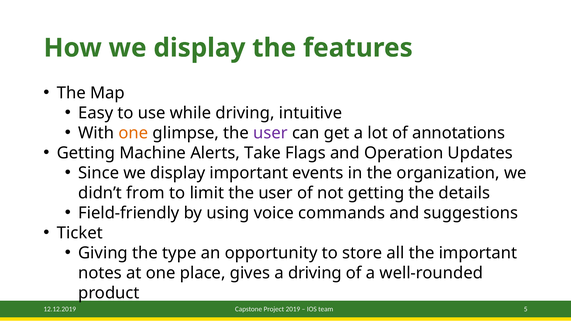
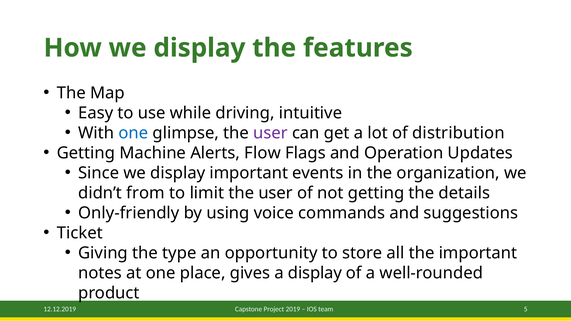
one at (133, 133) colour: orange -> blue
annotations: annotations -> distribution
Take: Take -> Flow
Field-friendly: Field-friendly -> Only-friendly
a driving: driving -> display
